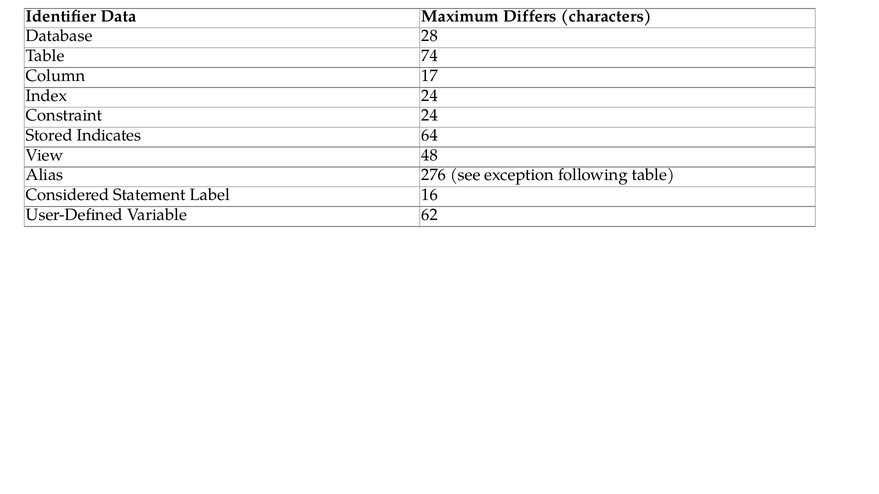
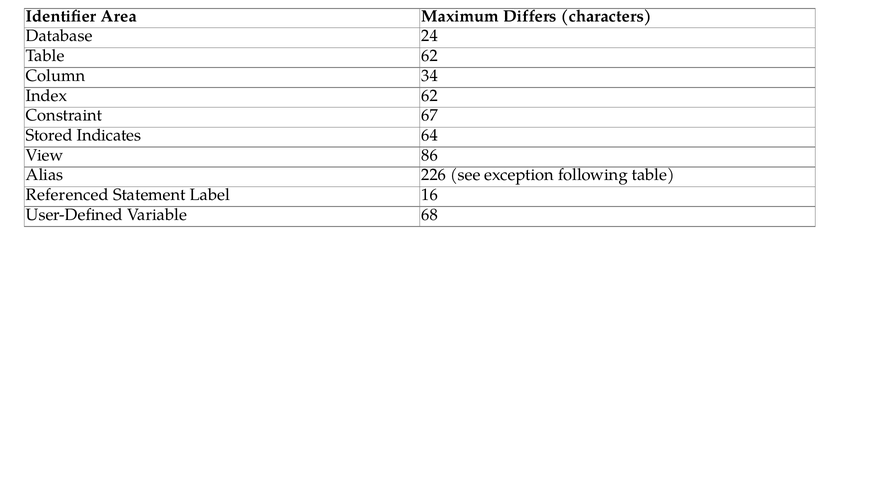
Data: Data -> Area
28: 28 -> 24
Table 74: 74 -> 62
17: 17 -> 34
Index 24: 24 -> 62
Constraint 24: 24 -> 67
48: 48 -> 86
276: 276 -> 226
Considered: Considered -> Referenced
62: 62 -> 68
